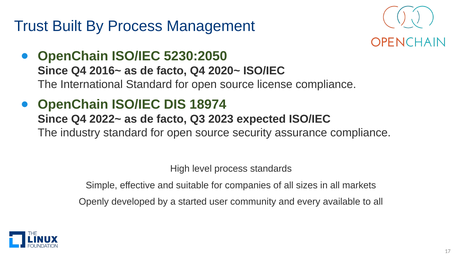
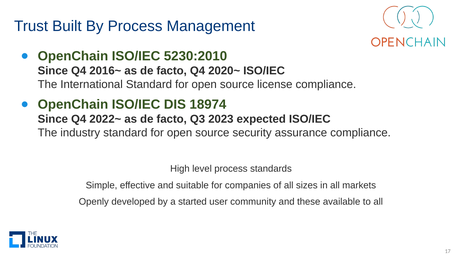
5230:2050: 5230:2050 -> 5230:2010
every: every -> these
